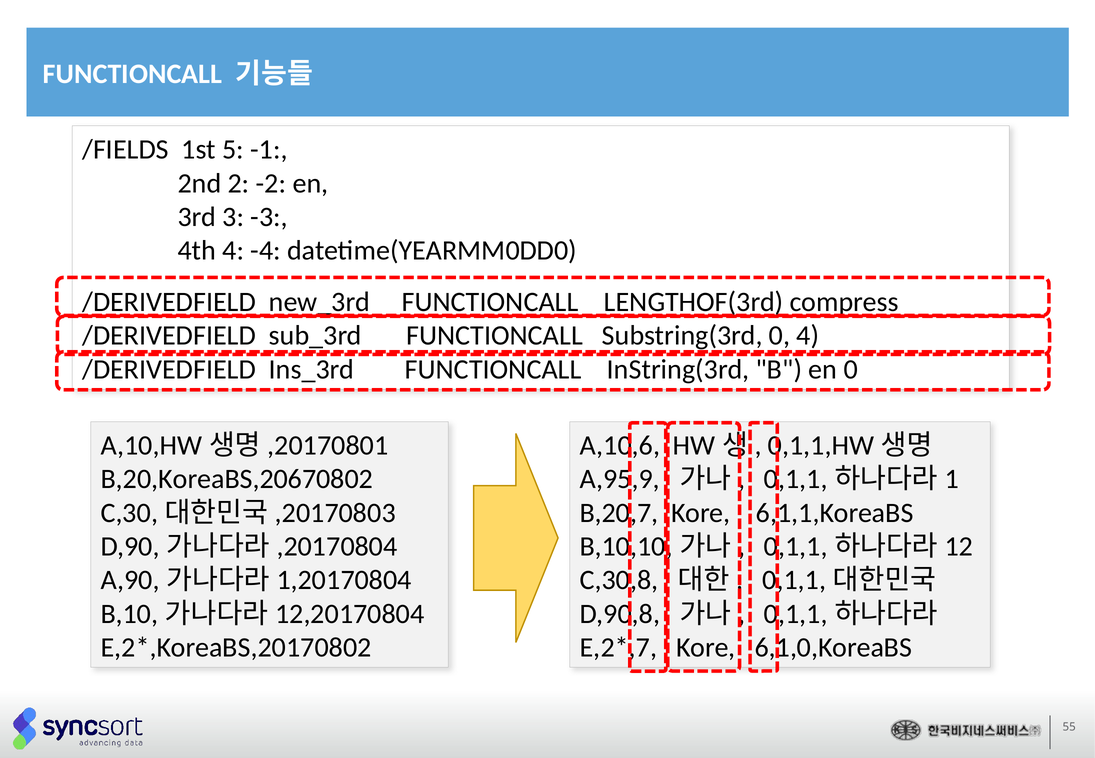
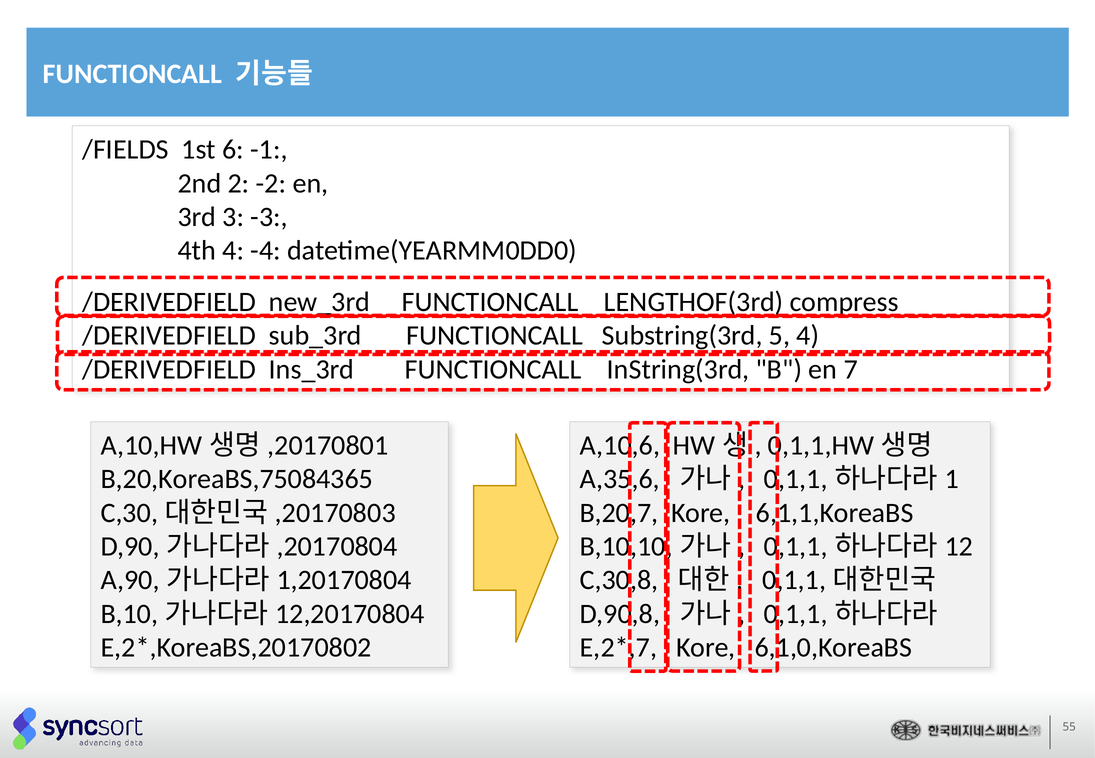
5: 5 -> 6
Substring(3rd 0: 0 -> 5
en 0: 0 -> 7
B,20,KoreaBS,20670802: B,20,KoreaBS,20670802 -> B,20,KoreaBS,75084365
A,95,9: A,95,9 -> A,35,6
